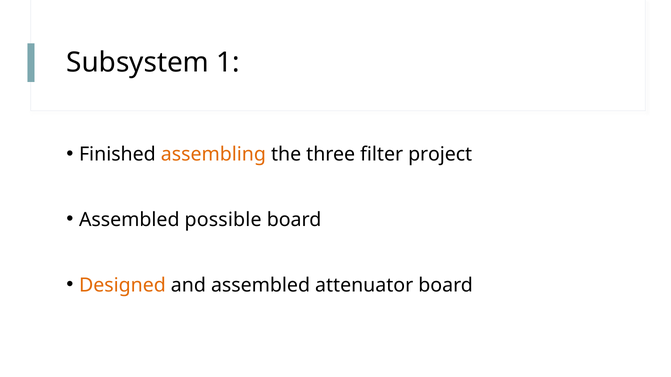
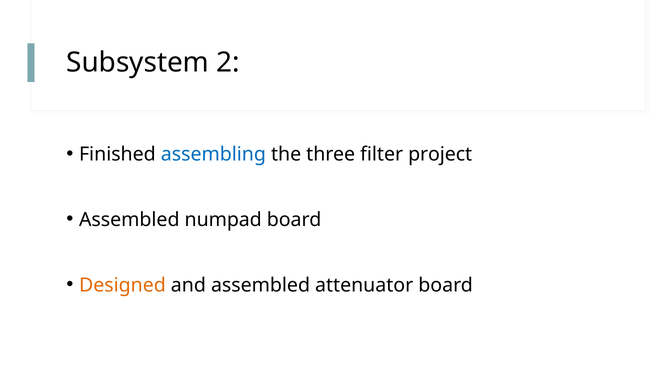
1: 1 -> 2
assembling colour: orange -> blue
possible: possible -> numpad
